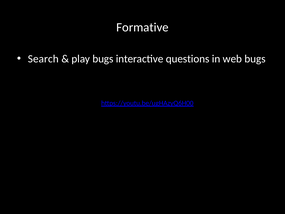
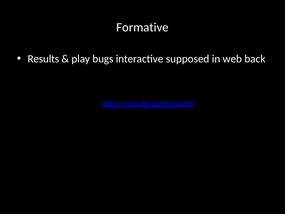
Search: Search -> Results
questions: questions -> supposed
web bugs: bugs -> back
